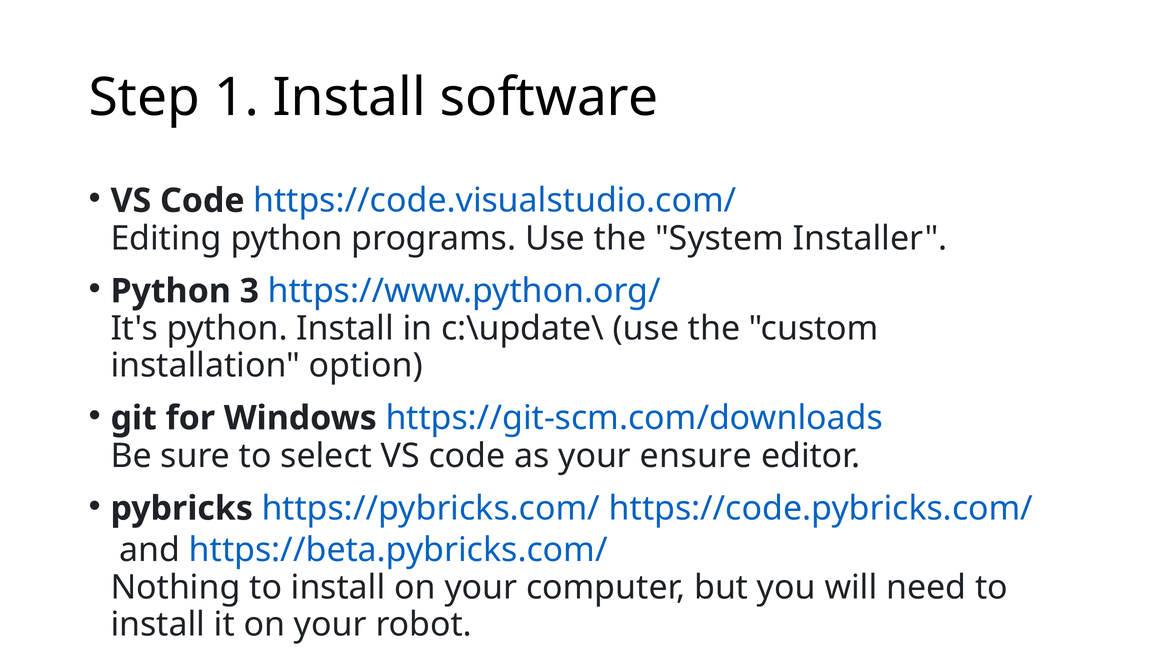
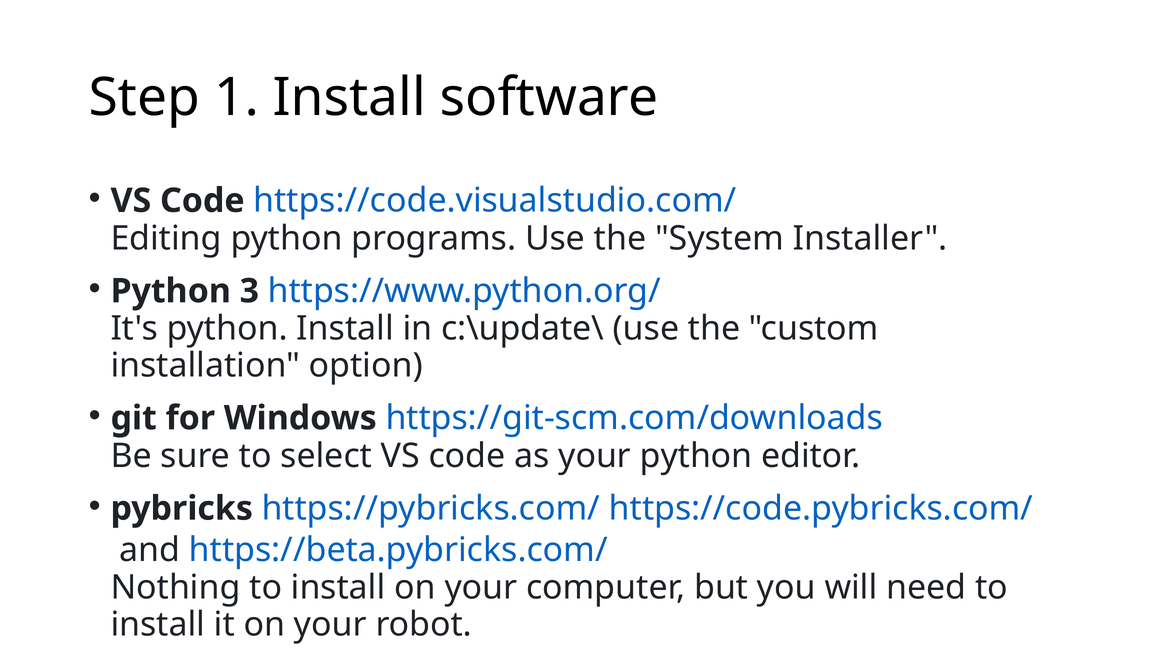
your ensure: ensure -> python
